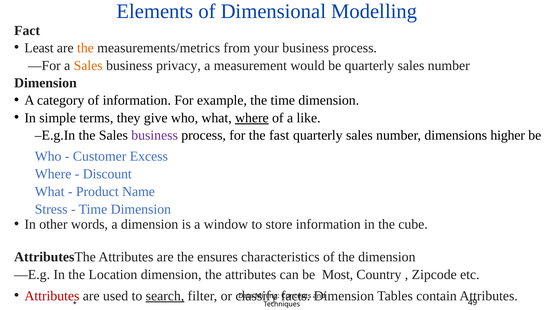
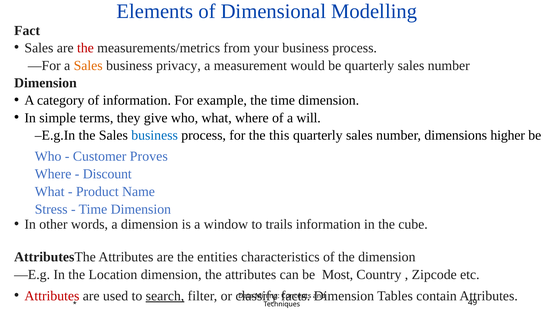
Least at (39, 48): Least -> Sales
the at (85, 48) colour: orange -> red
where at (252, 118) underline: present -> none
like: like -> will
business at (155, 135) colour: purple -> blue
fast: fast -> this
Excess: Excess -> Proves
store: store -> trails
ensures: ensures -> entities
